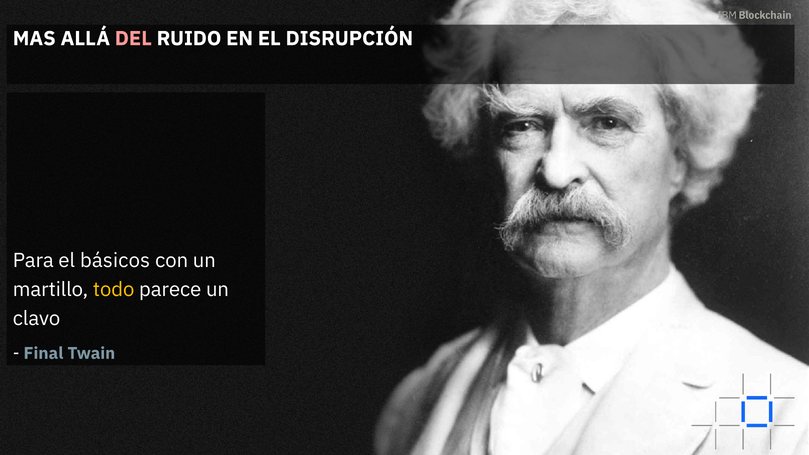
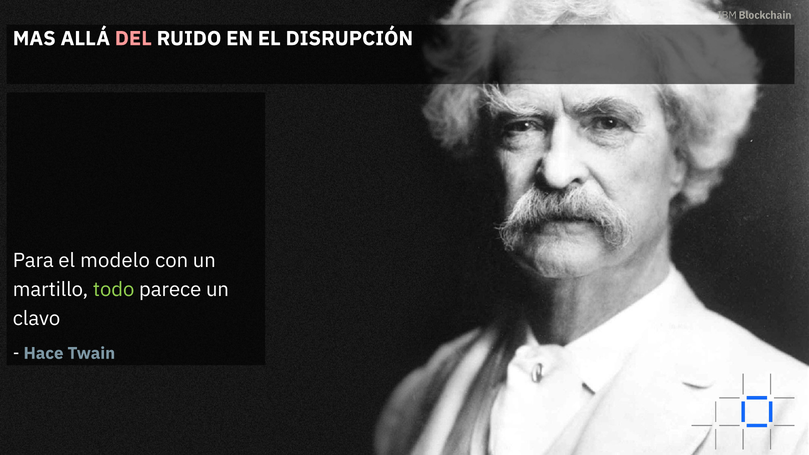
básicos: básicos -> modelo
todo colour: yellow -> light green
Final: Final -> Hace
